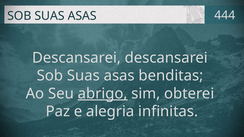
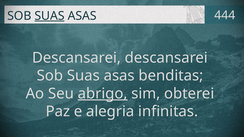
SUAS at (50, 16) underline: none -> present
